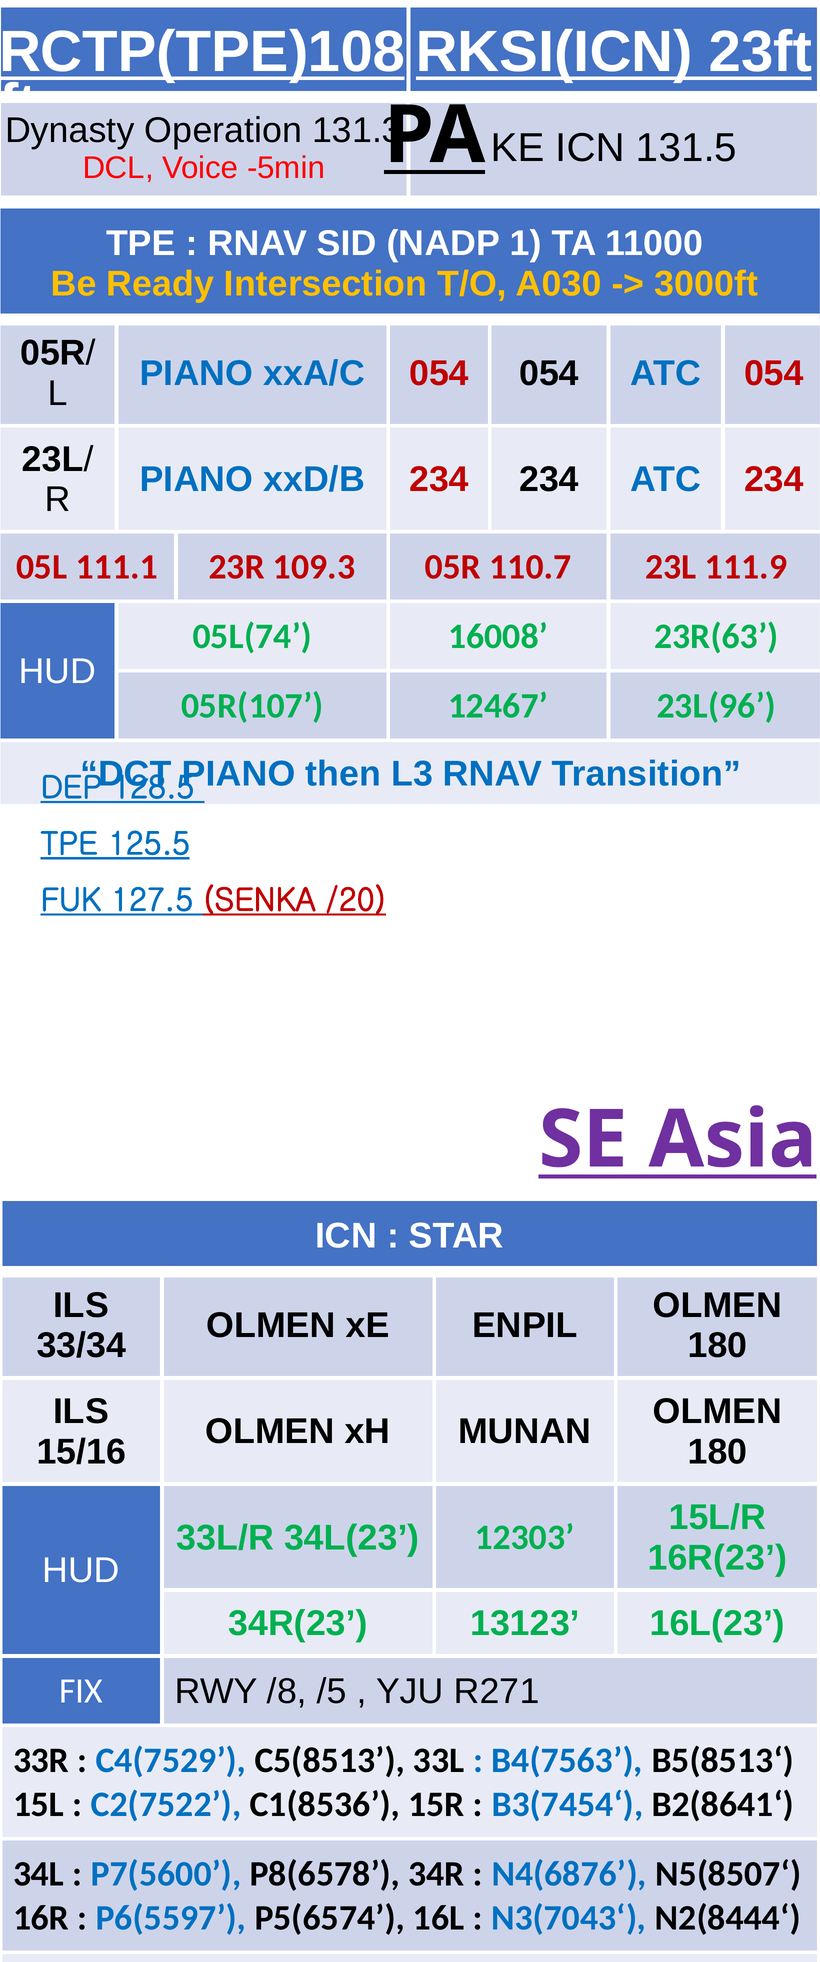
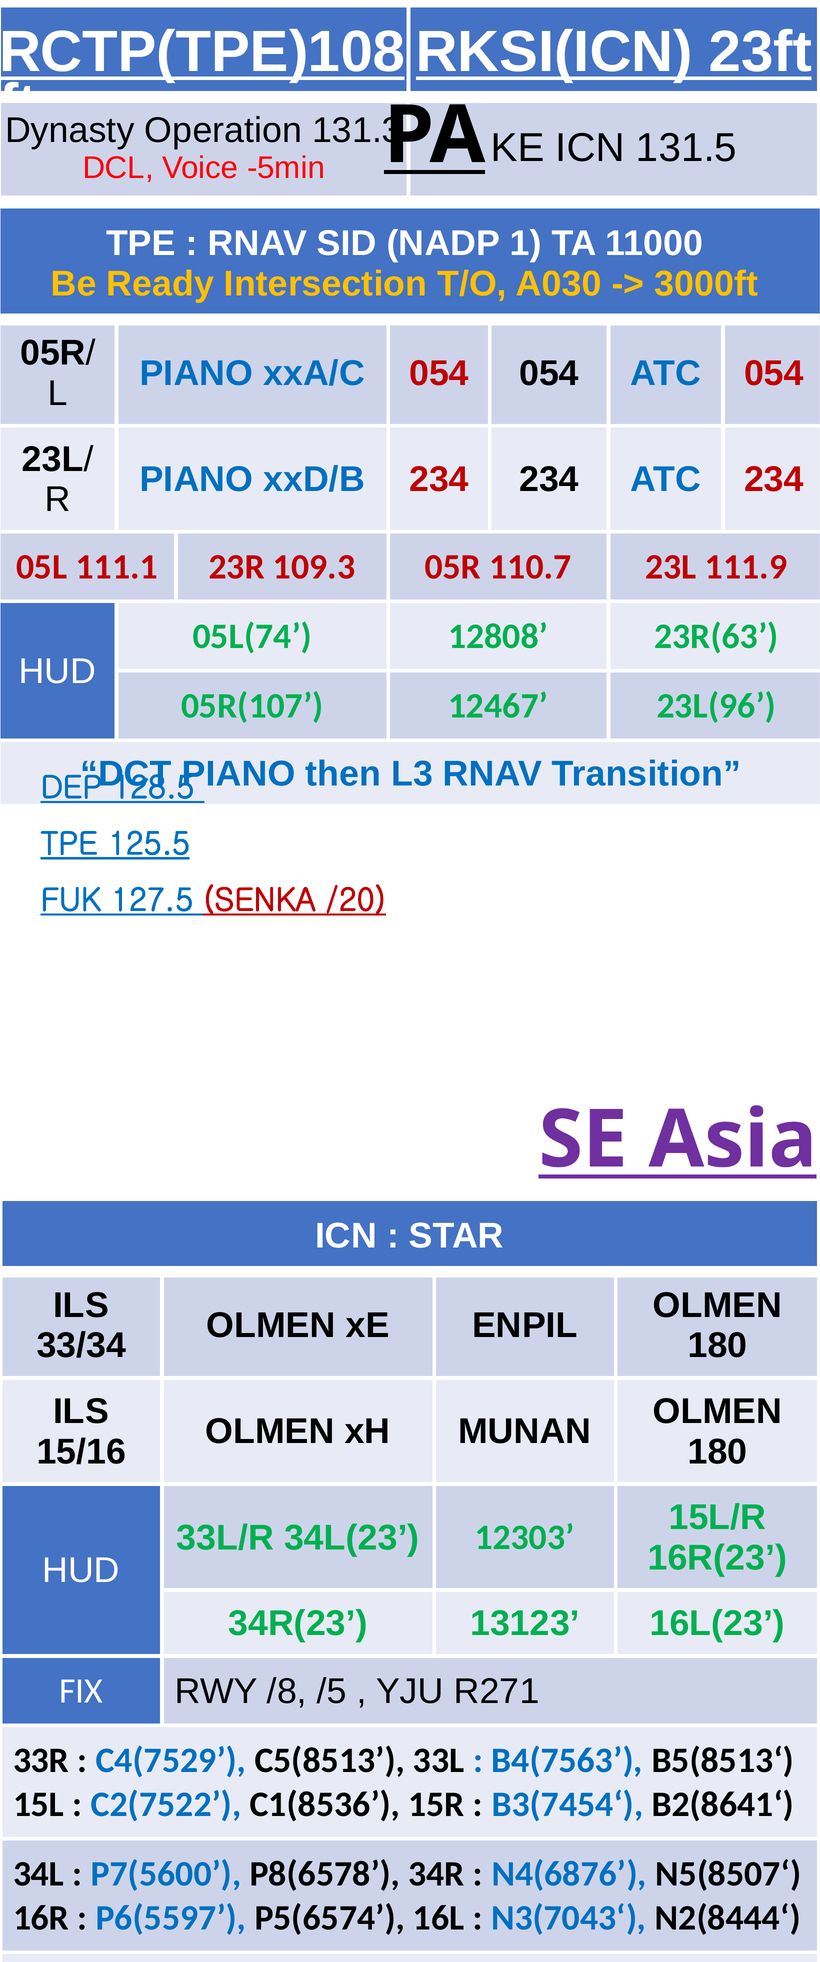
16008: 16008 -> 12808
